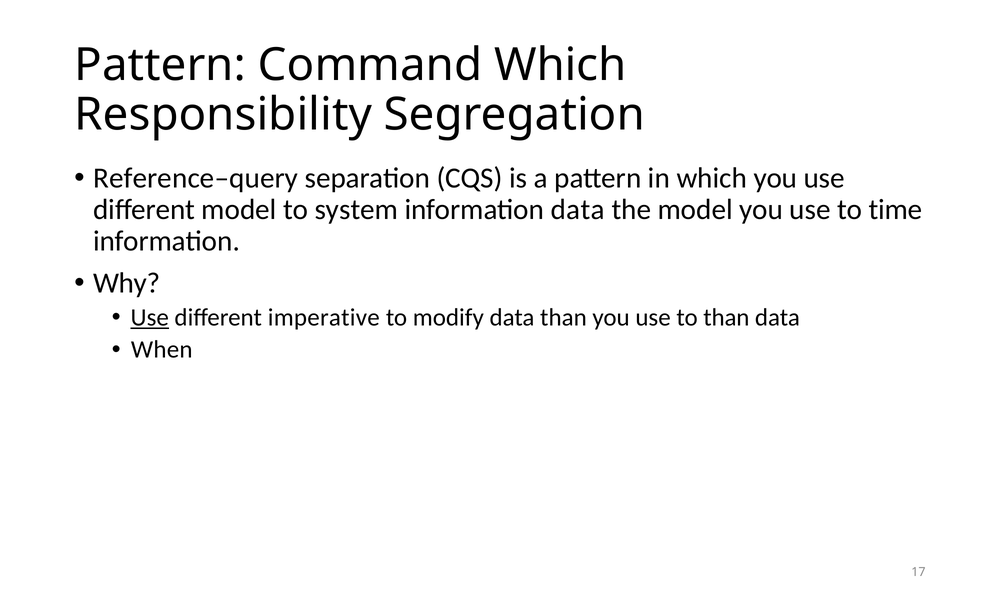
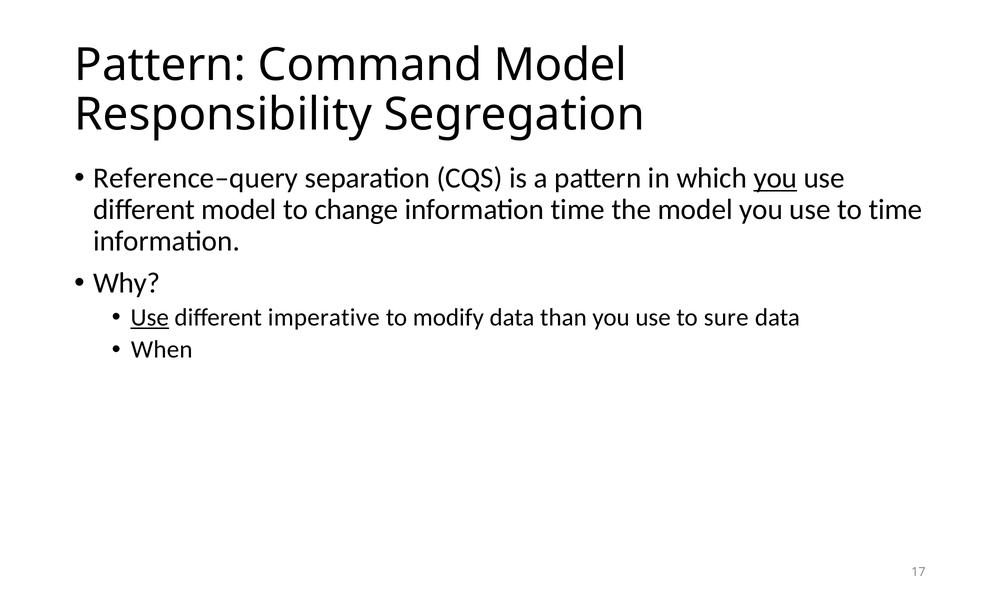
Command Which: Which -> Model
you at (775, 178) underline: none -> present
system: system -> change
information data: data -> time
to than: than -> sure
